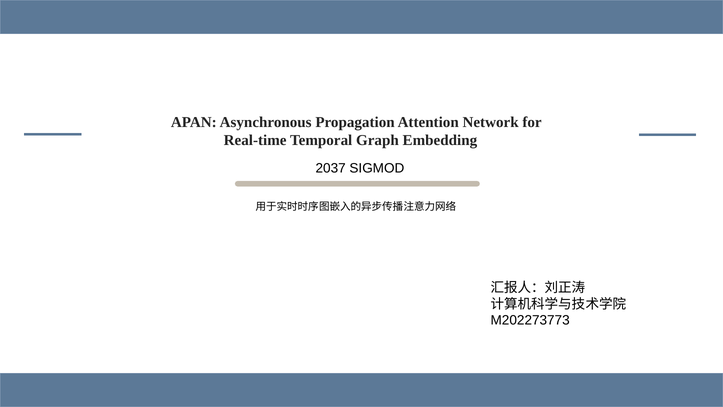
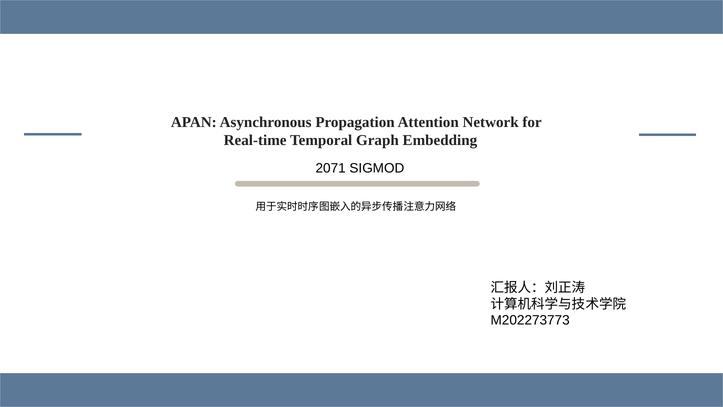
2037: 2037 -> 2071
